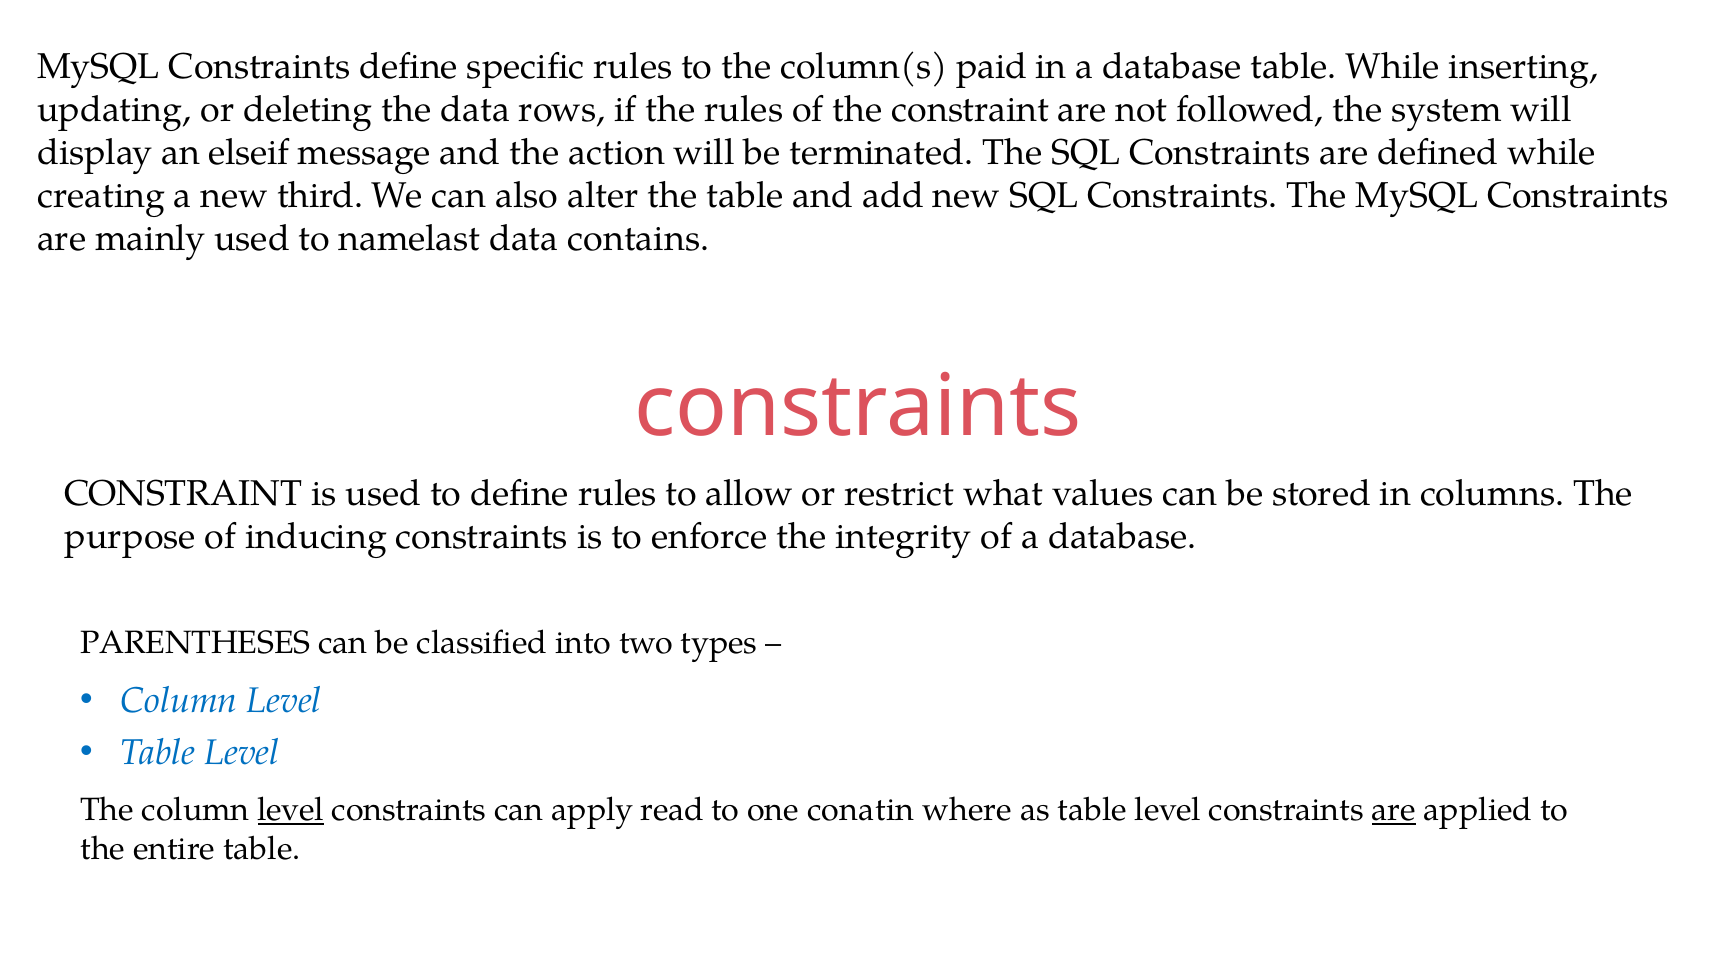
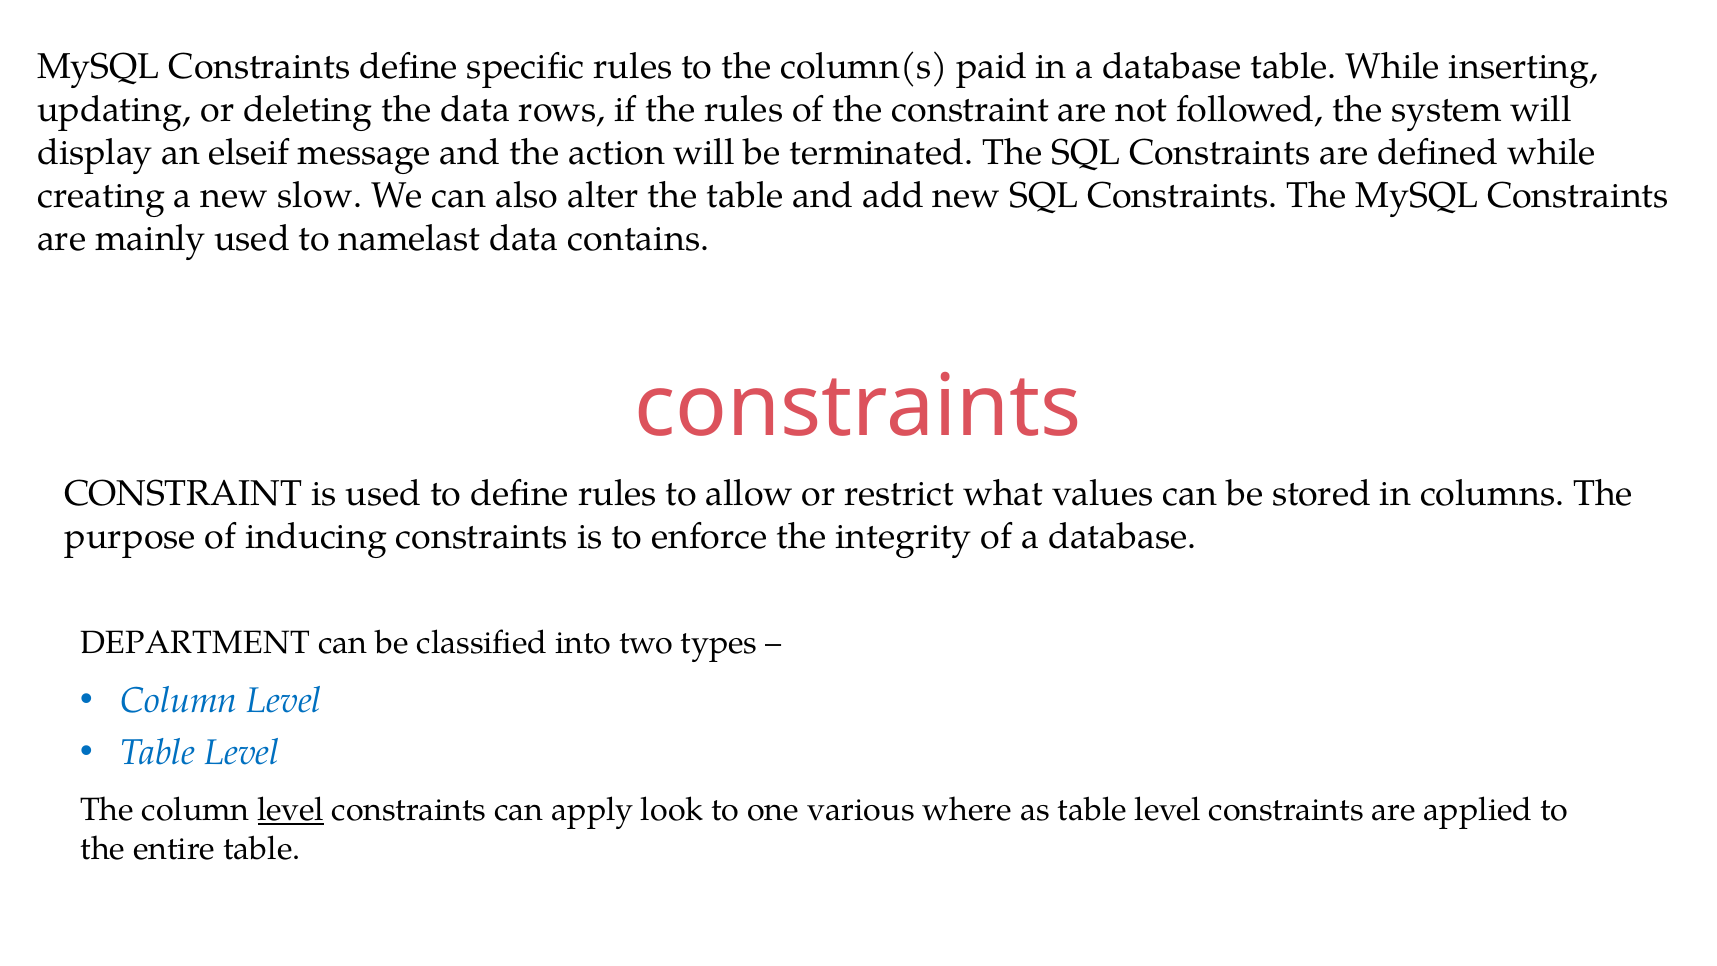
third: third -> slow
PARENTHESES: PARENTHESES -> DEPARTMENT
read: read -> look
conatin: conatin -> various
are at (1394, 810) underline: present -> none
